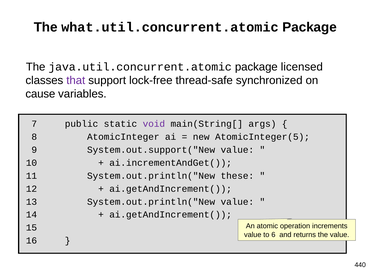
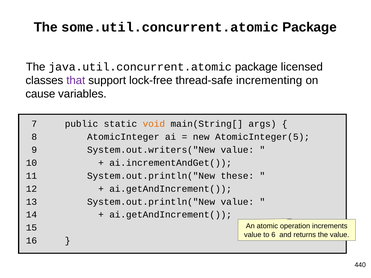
what.util.concurrent.atomic: what.util.concurrent.atomic -> some.util.concurrent.atomic
synchronized: synchronized -> incrementing
void colour: purple -> orange
System.out.support("New: System.out.support("New -> System.out.writers("New
